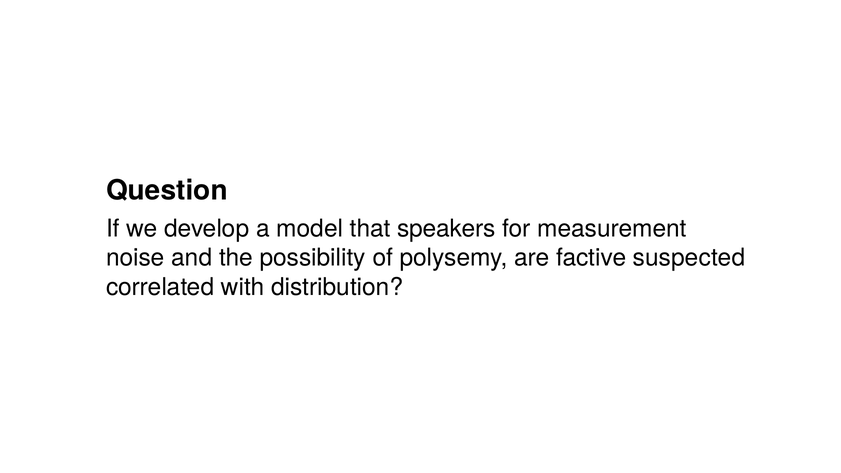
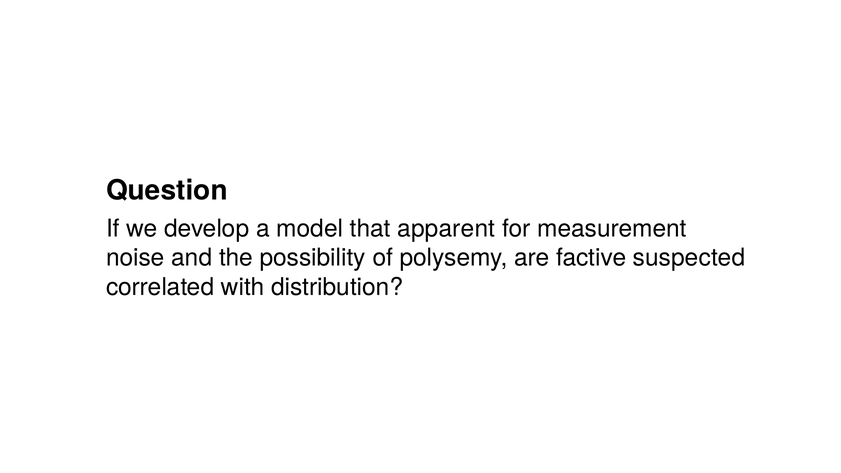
speakers: speakers -> apparent
